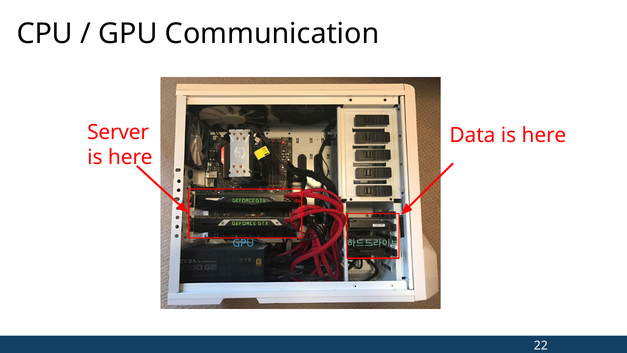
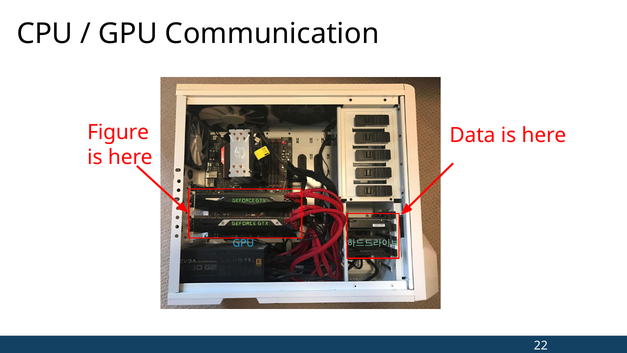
Server: Server -> Figure
